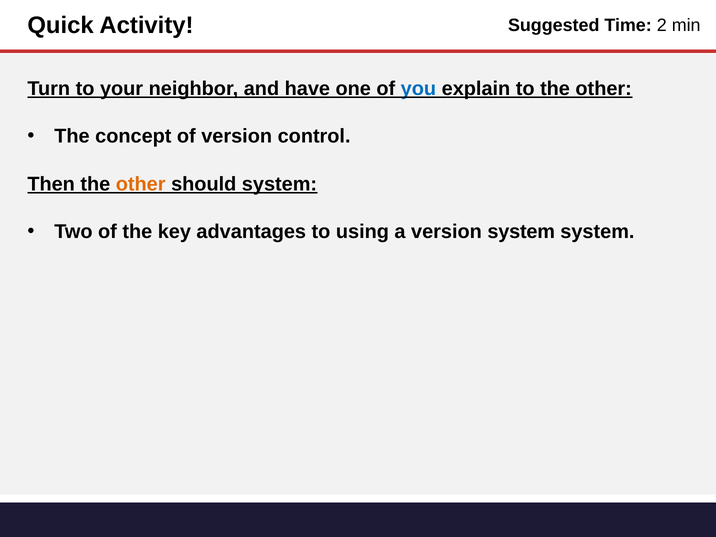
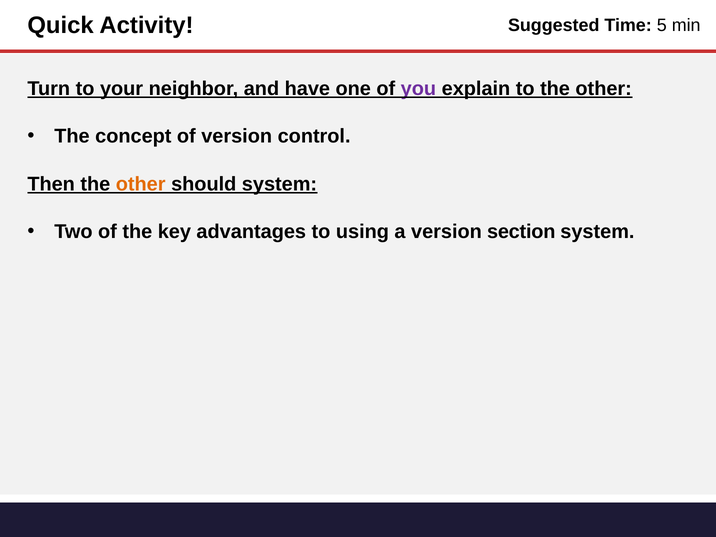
2: 2 -> 5
you colour: blue -> purple
version system: system -> section
